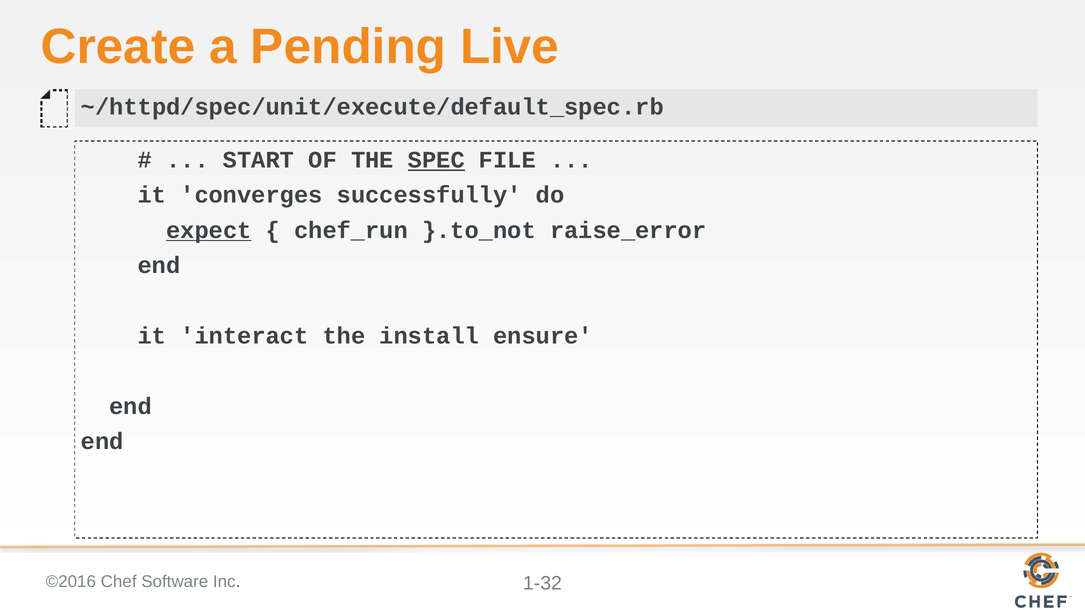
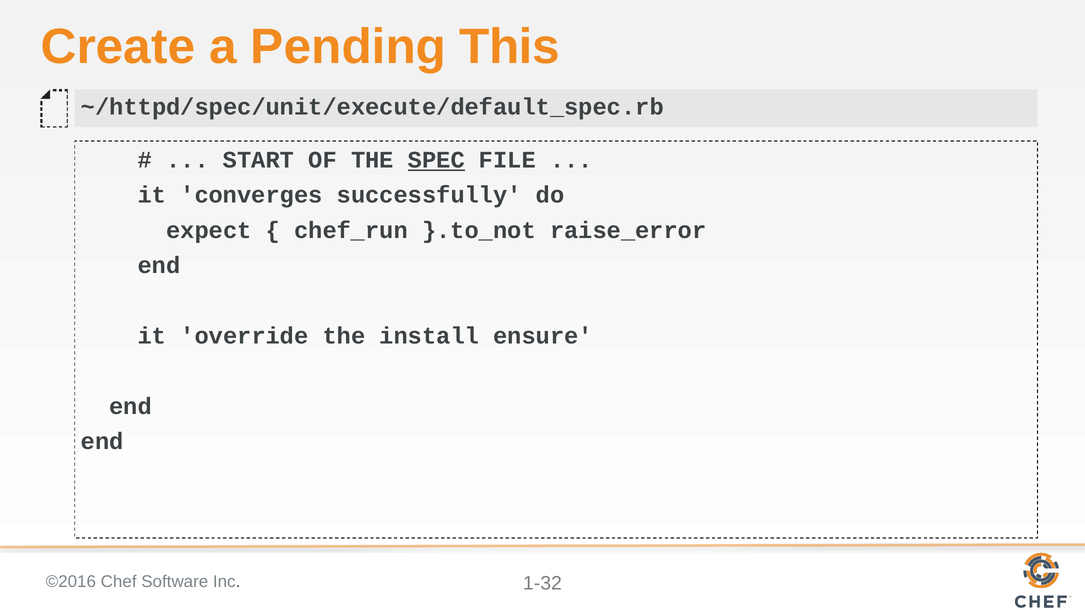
Live: Live -> This
expect underline: present -> none
interact: interact -> override
